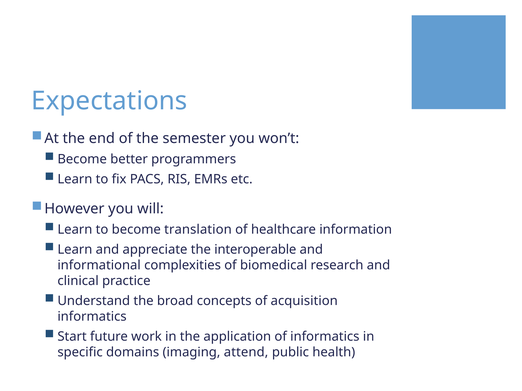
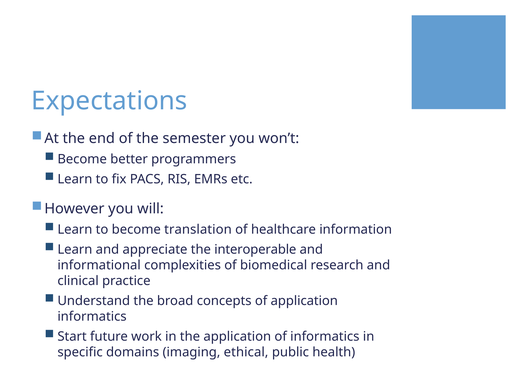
of acquisition: acquisition -> application
attend: attend -> ethical
